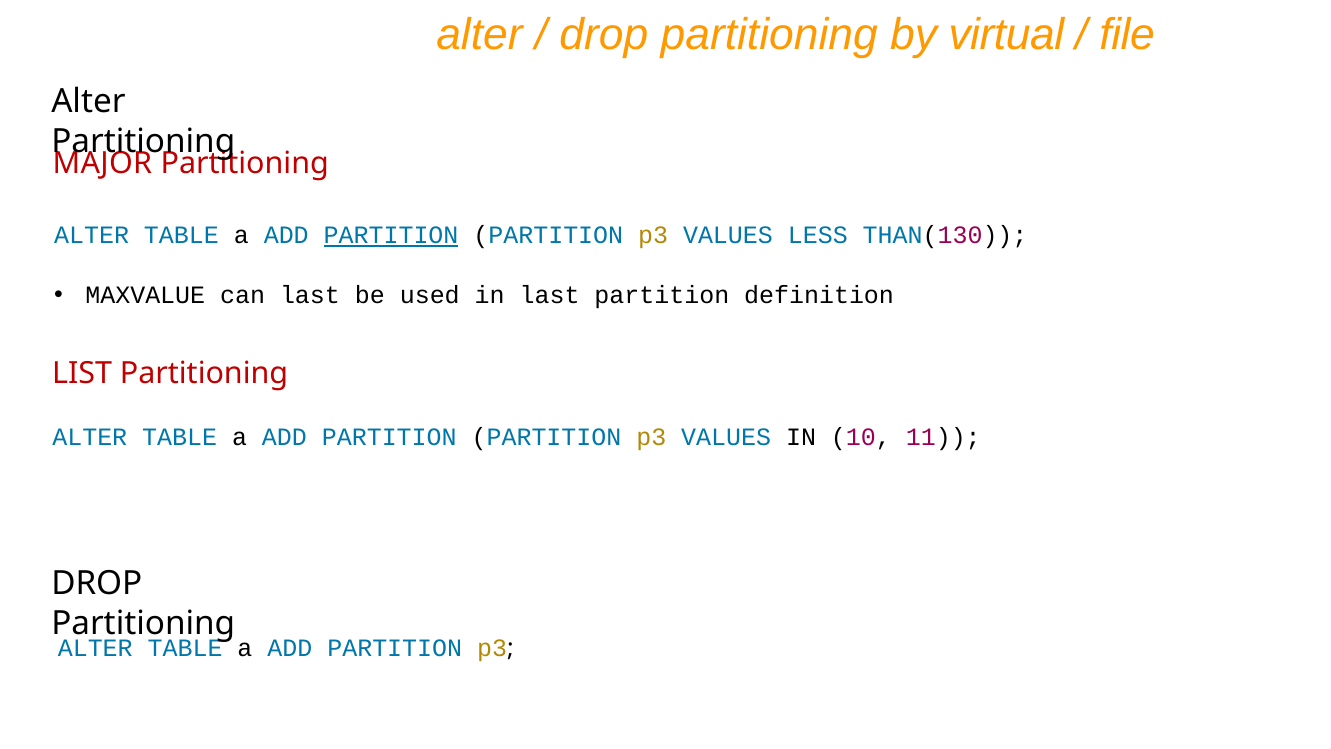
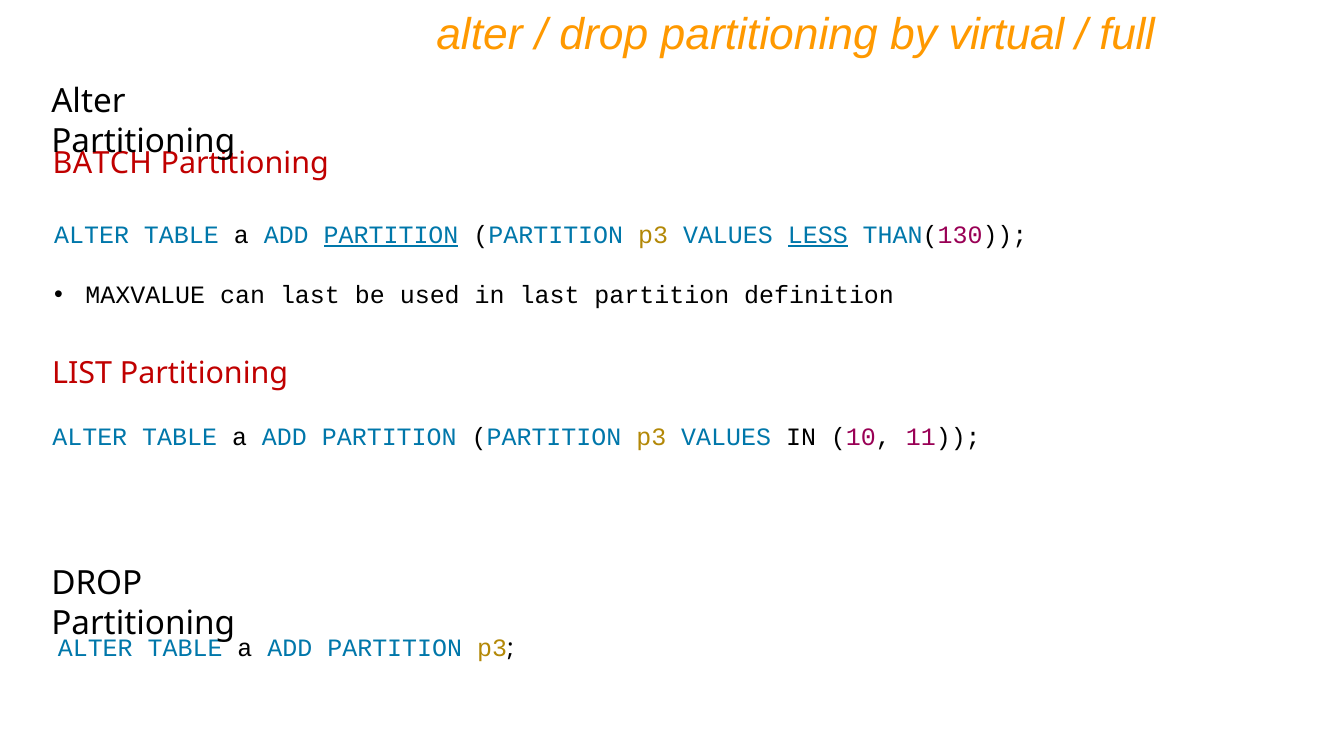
file: file -> full
MAJOR: MAJOR -> BATCH
LESS underline: none -> present
